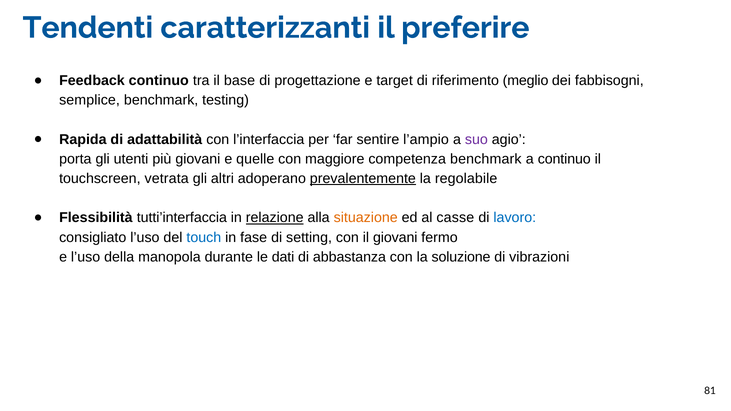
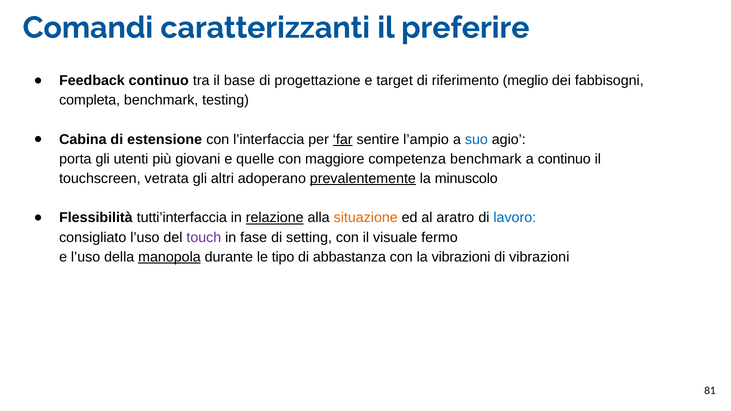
Tendenti: Tendenti -> Comandi
semplice: semplice -> completa
Rapida: Rapida -> Cabina
adattabilità: adattabilità -> estensione
far underline: none -> present
suo colour: purple -> blue
regolabile: regolabile -> minuscolo
casse: casse -> aratro
touch colour: blue -> purple
il giovani: giovani -> visuale
manopola underline: none -> present
dati: dati -> tipo
la soluzione: soluzione -> vibrazioni
